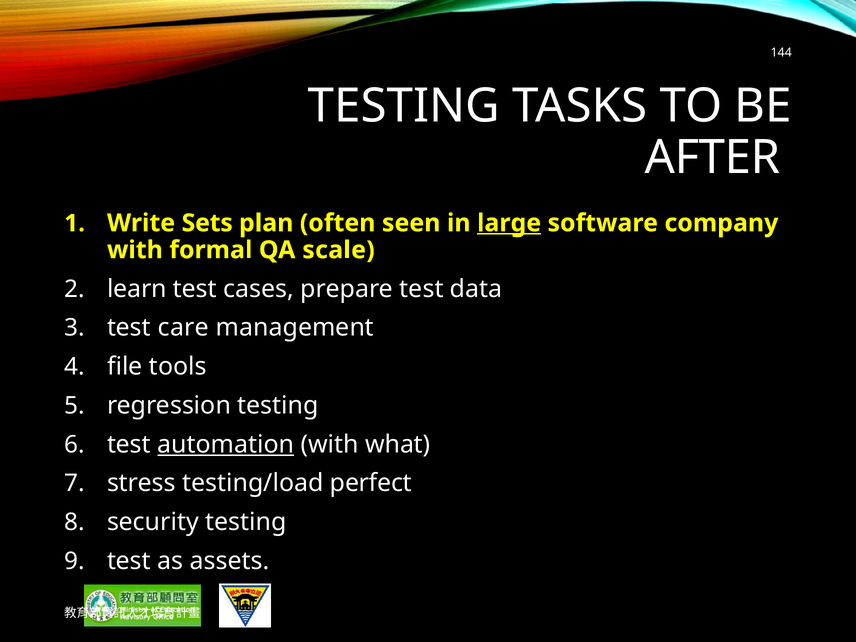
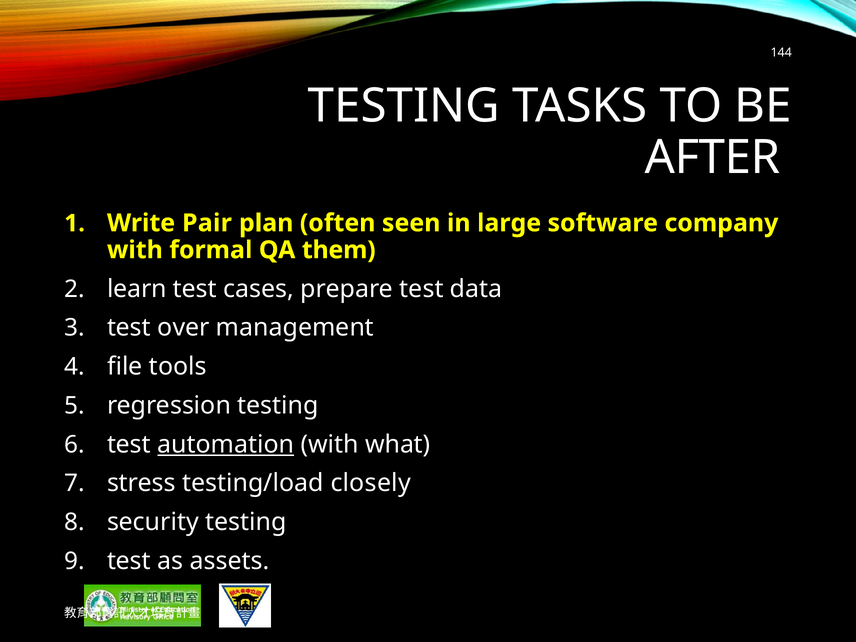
Sets: Sets -> Pair
large underline: present -> none
scale: scale -> them
care: care -> over
perfect: perfect -> closely
